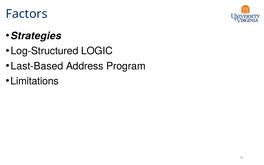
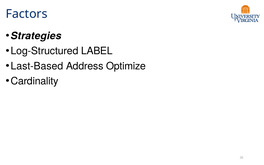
LOGIC: LOGIC -> LABEL
Program: Program -> Optimize
Limitations: Limitations -> Cardinality
